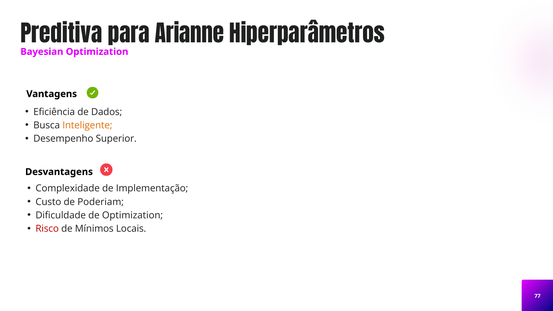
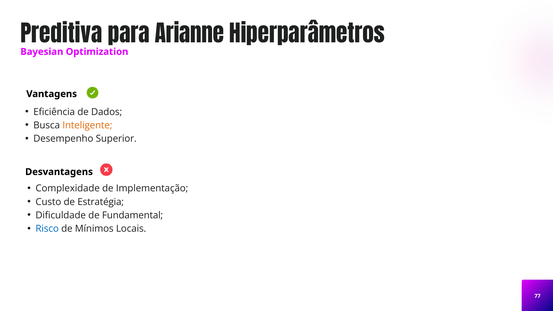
Poderiam: Poderiam -> Estratégia
de Optimization: Optimization -> Fundamental
Risco colour: red -> blue
